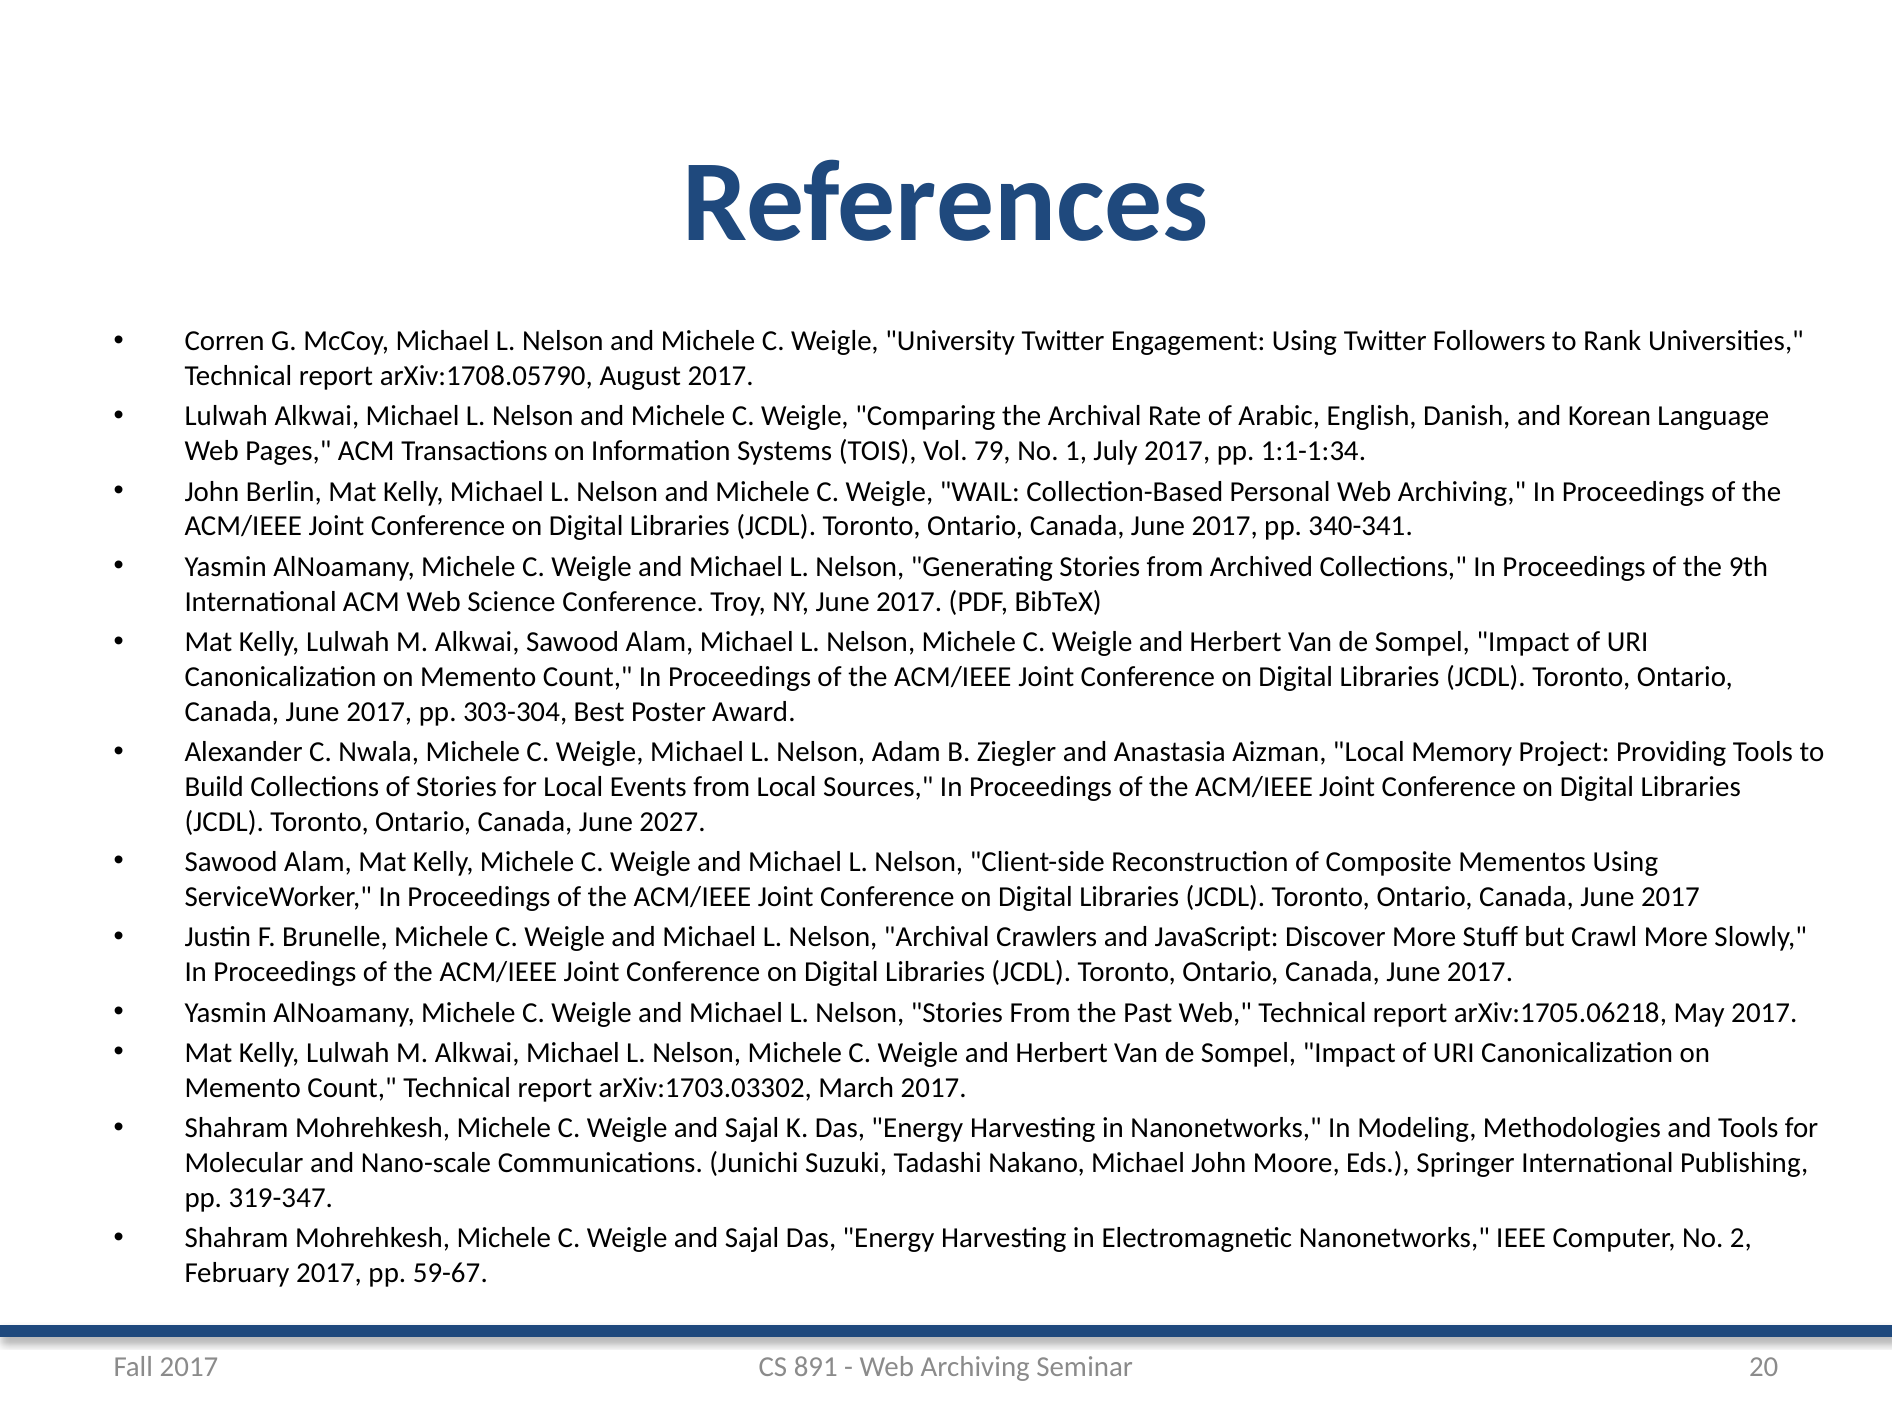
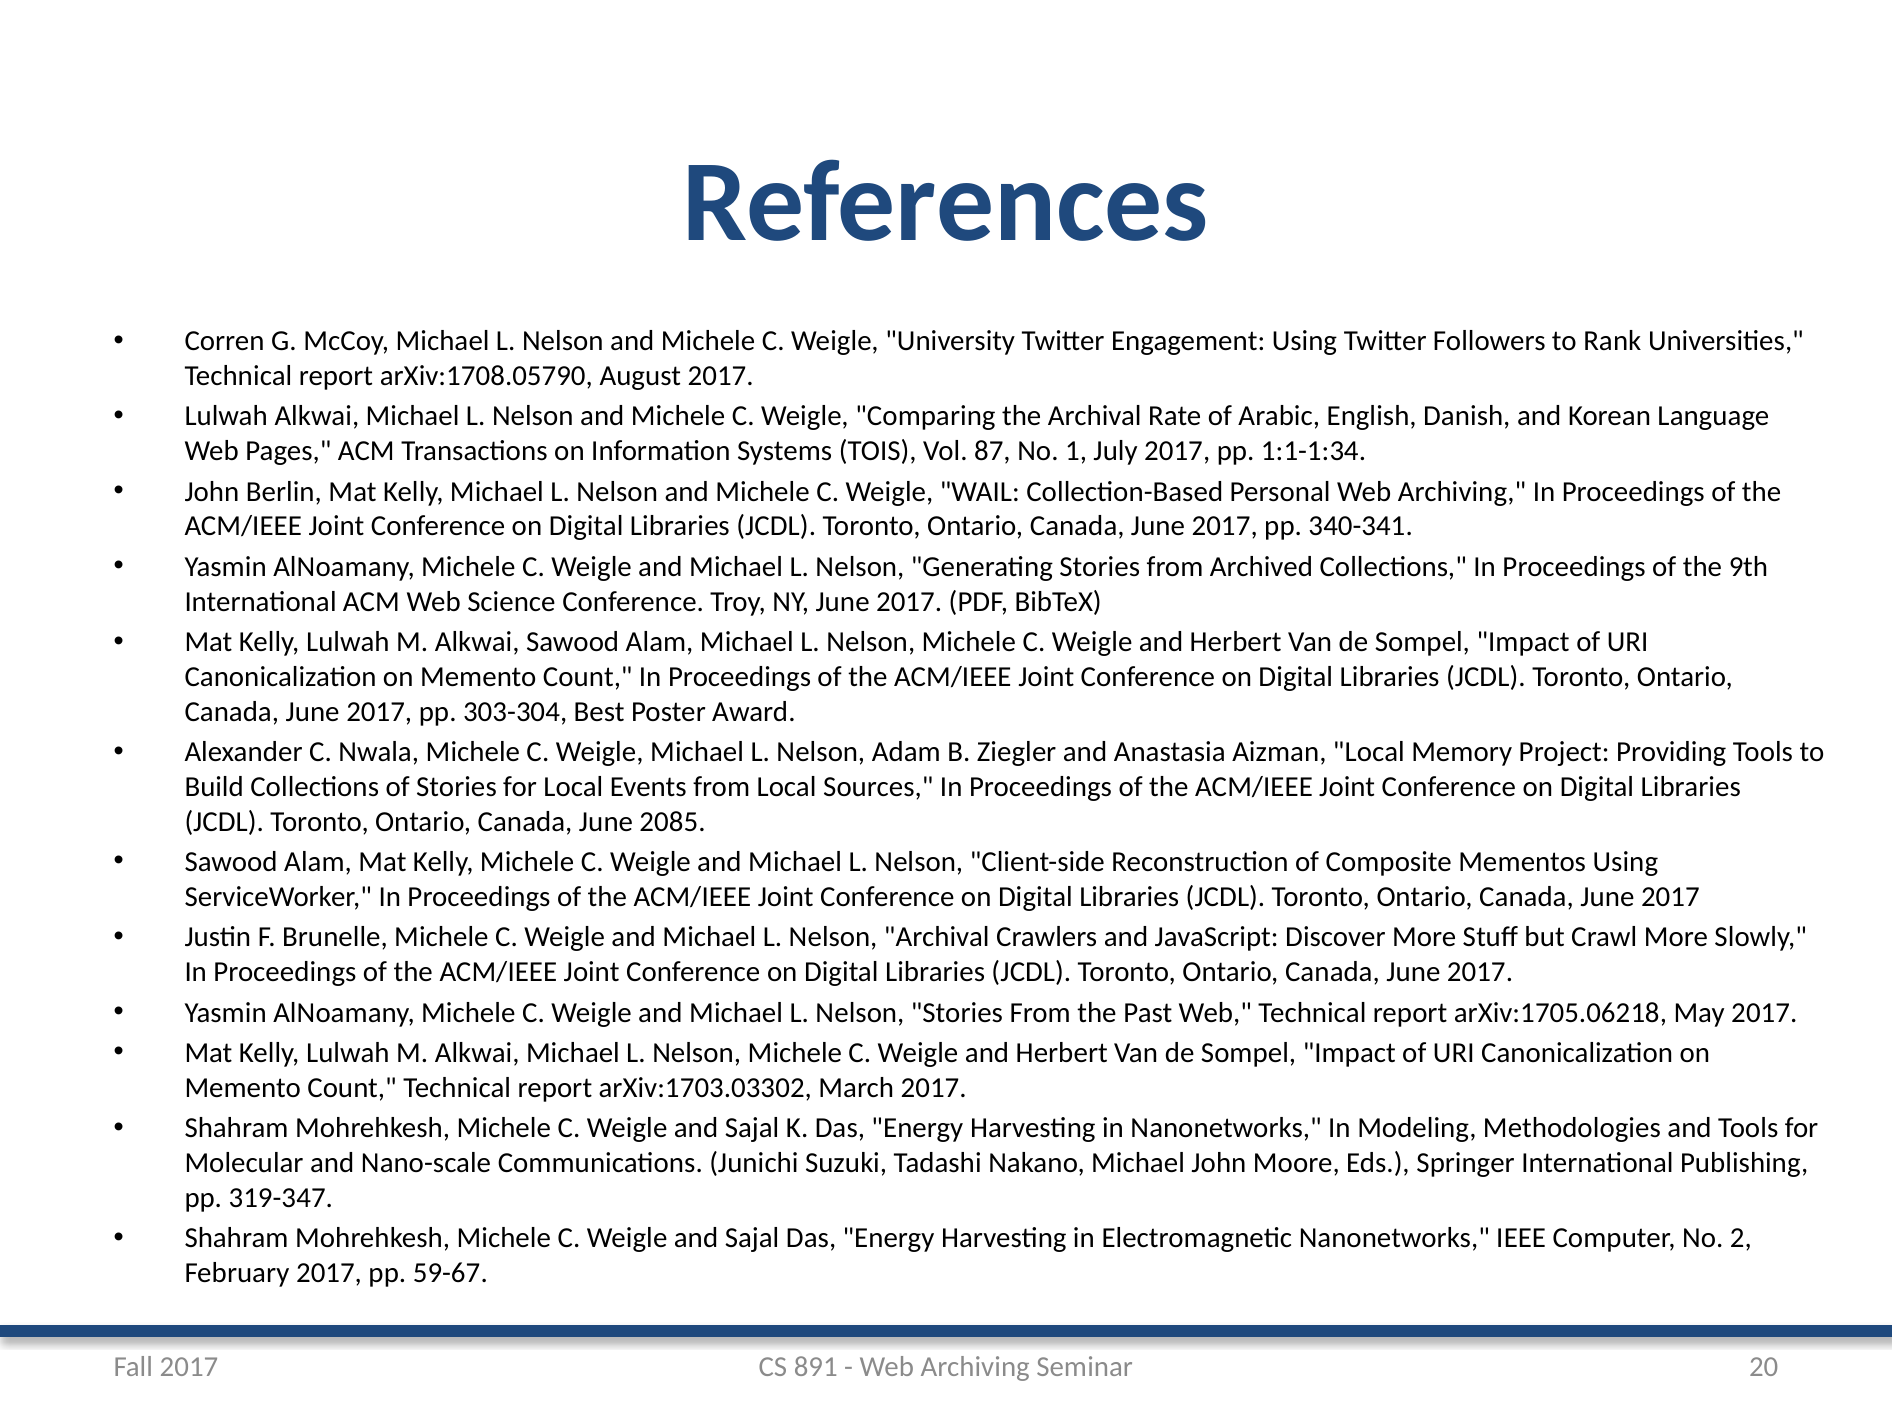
79: 79 -> 87
2027: 2027 -> 2085
